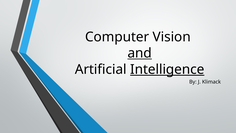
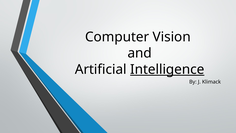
and underline: present -> none
